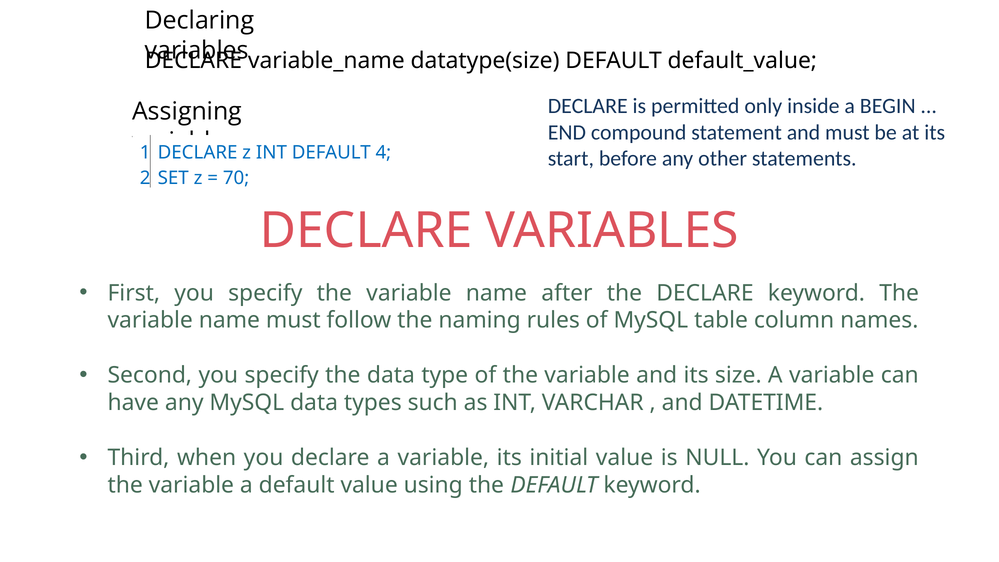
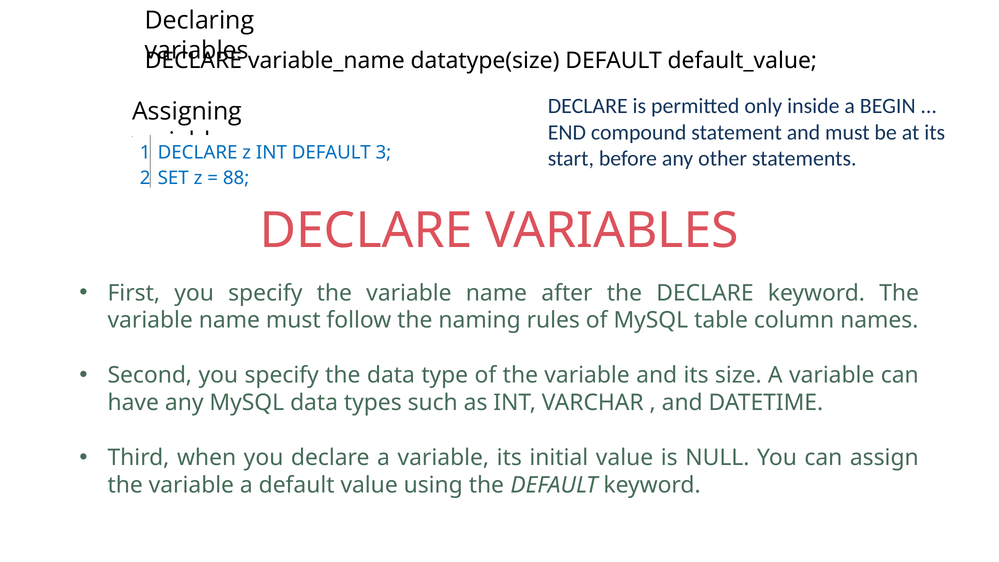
4: 4 -> 3
70: 70 -> 88
